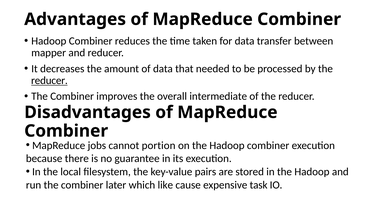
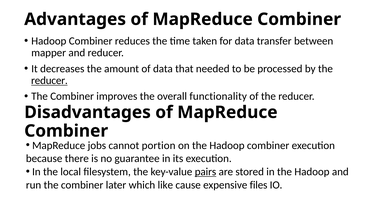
intermediate: intermediate -> functionality
pairs underline: none -> present
task: task -> files
